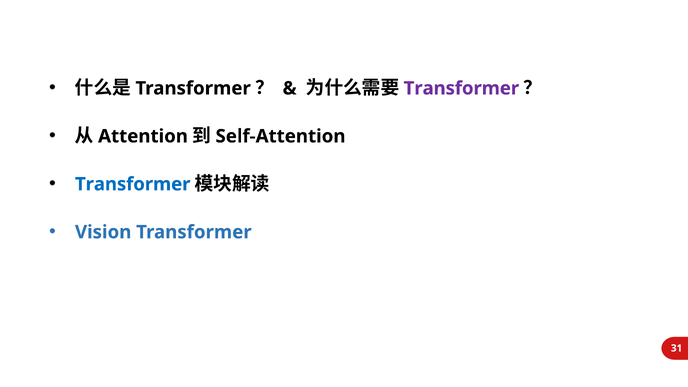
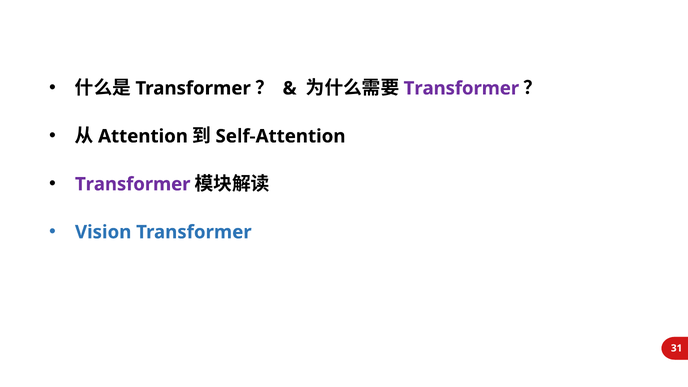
Transformer at (133, 184) colour: blue -> purple
